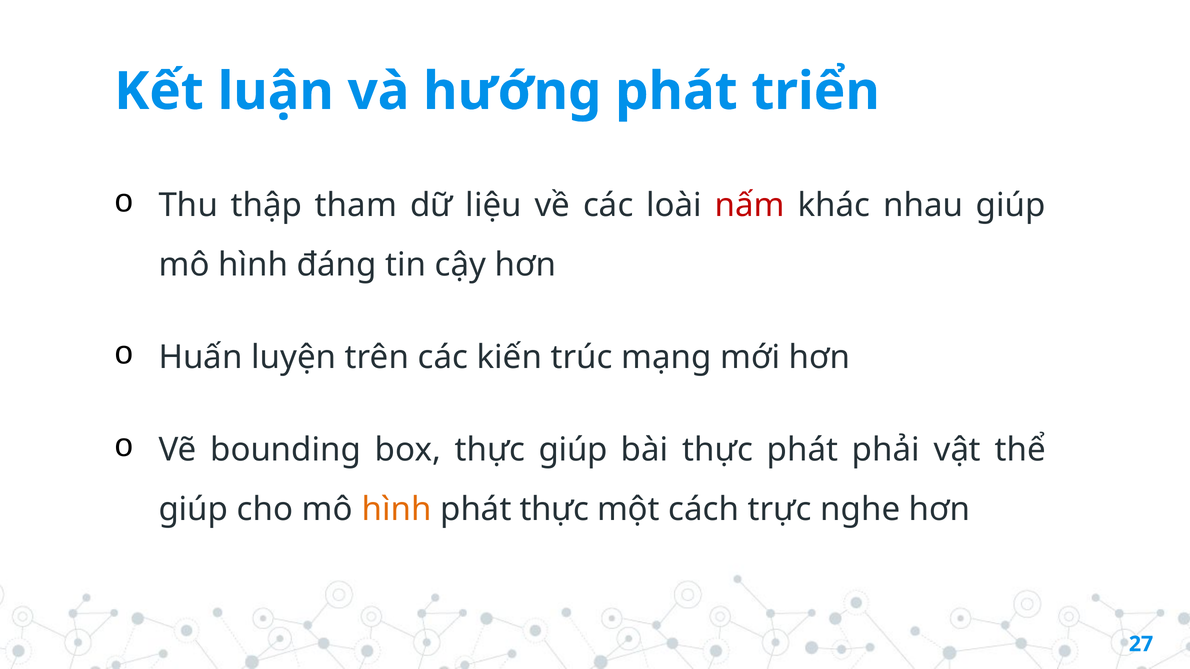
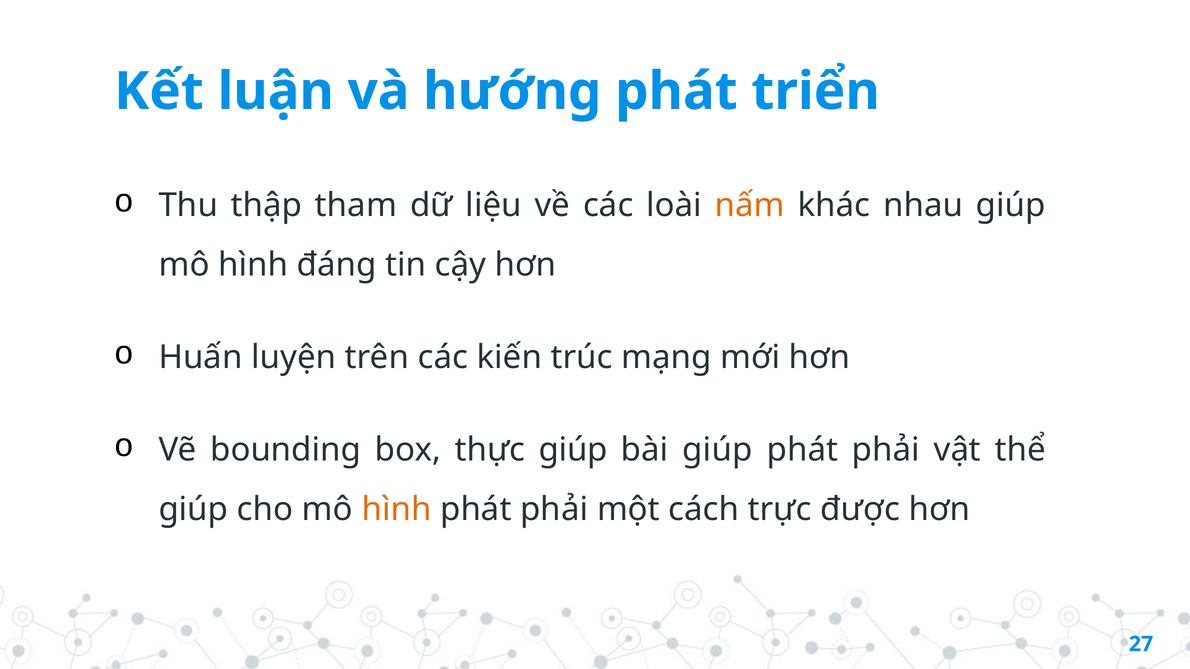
nấm colour: red -> orange
bài thực: thực -> giúp
thực at (554, 510): thực -> phải
nghe: nghe -> được
